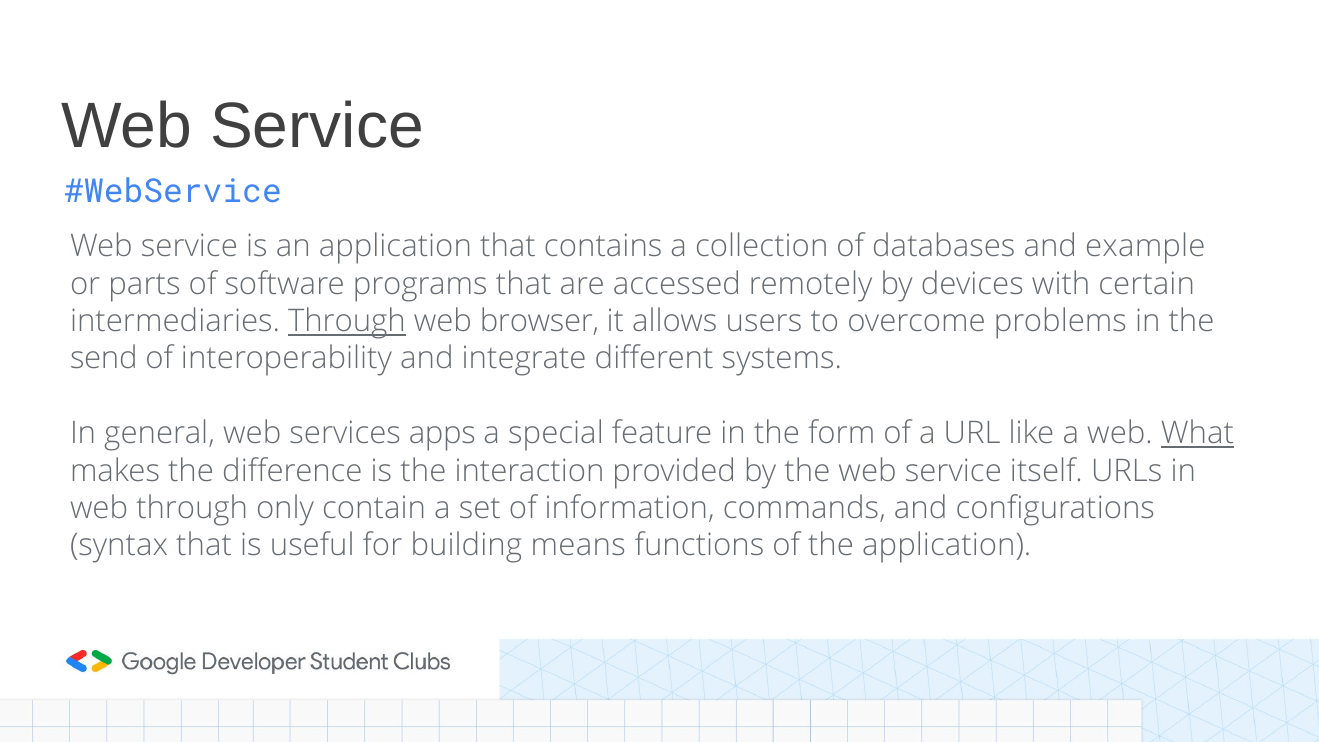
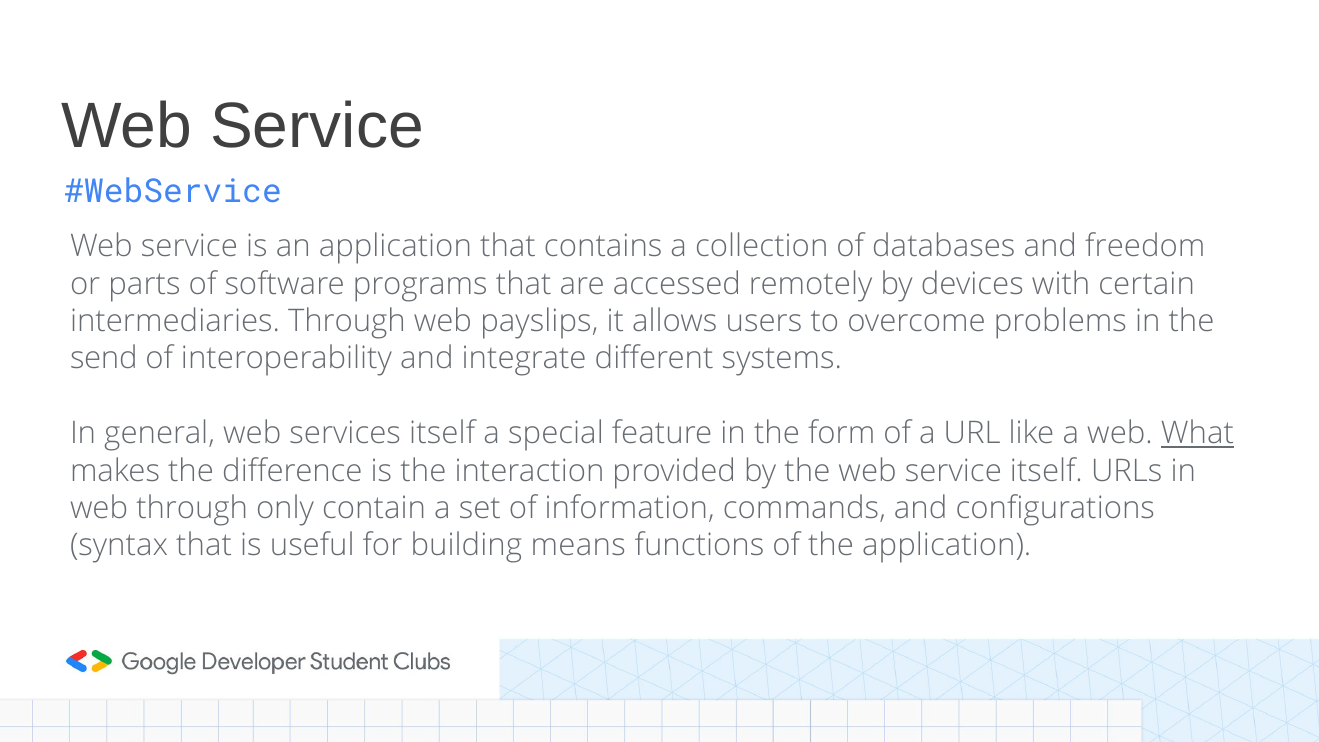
example: example -> freedom
Through at (347, 321) underline: present -> none
browser: browser -> payslips
services apps: apps -> itself
